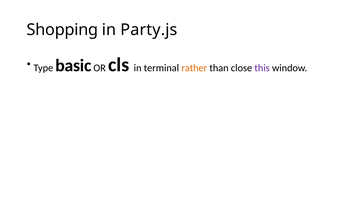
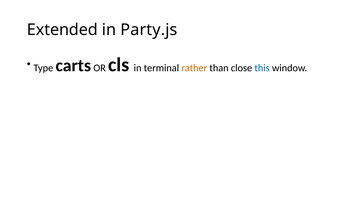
Shopping: Shopping -> Extended
basic: basic -> carts
this colour: purple -> blue
